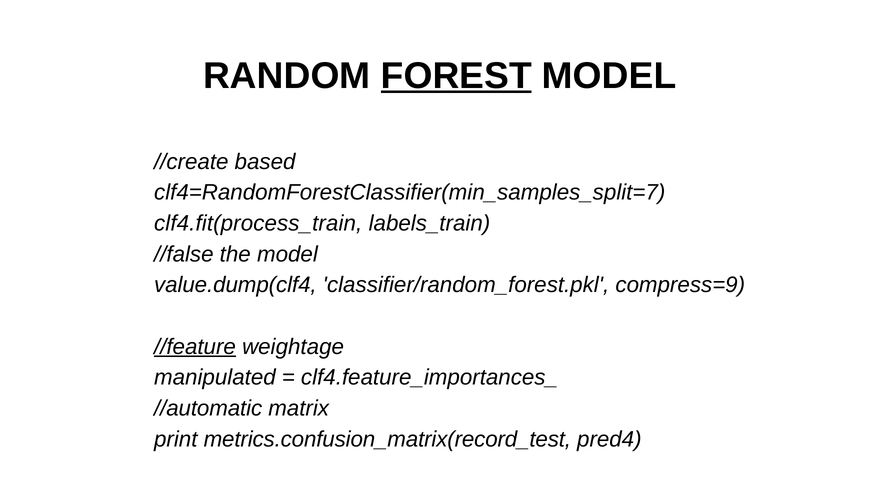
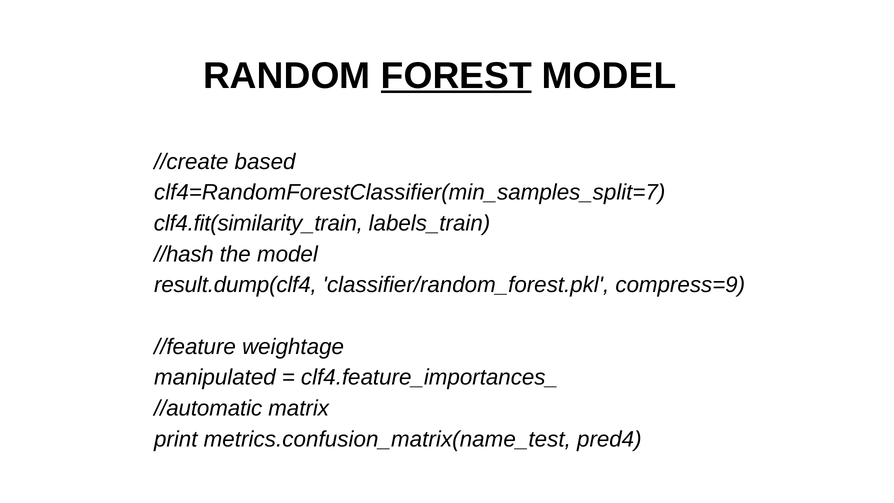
clf4.fit(process_train: clf4.fit(process_train -> clf4.fit(similarity_train
//false: //false -> //hash
value.dump(clf4: value.dump(clf4 -> result.dump(clf4
//feature underline: present -> none
metrics.confusion_matrix(record_test: metrics.confusion_matrix(record_test -> metrics.confusion_matrix(name_test
